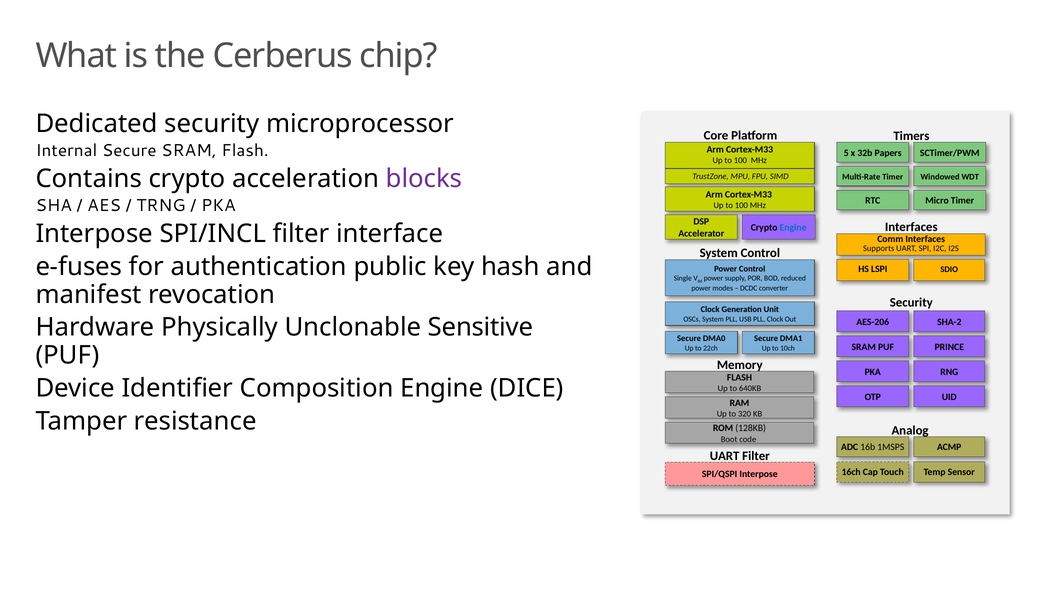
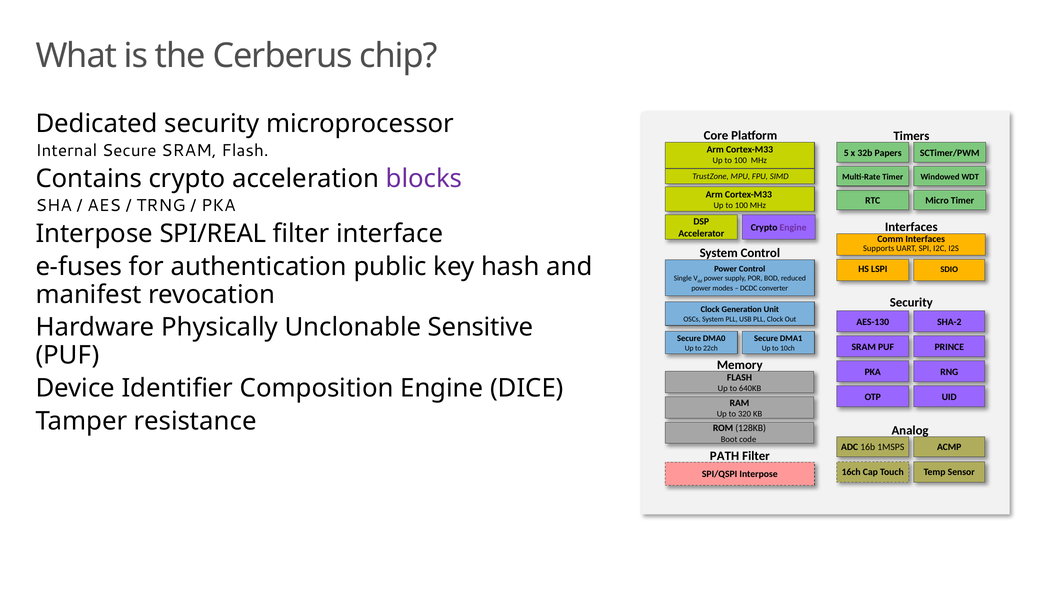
Engine at (793, 228) colour: blue -> purple
SPI/INCL: SPI/INCL -> SPI/REAL
AES-206: AES-206 -> AES-130
UART at (725, 456): UART -> PATH
